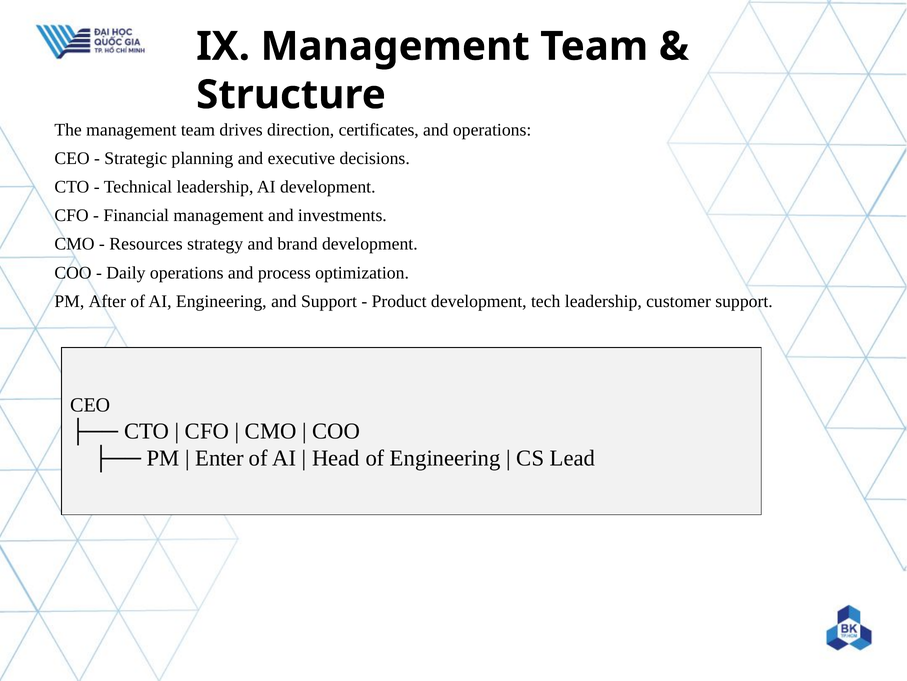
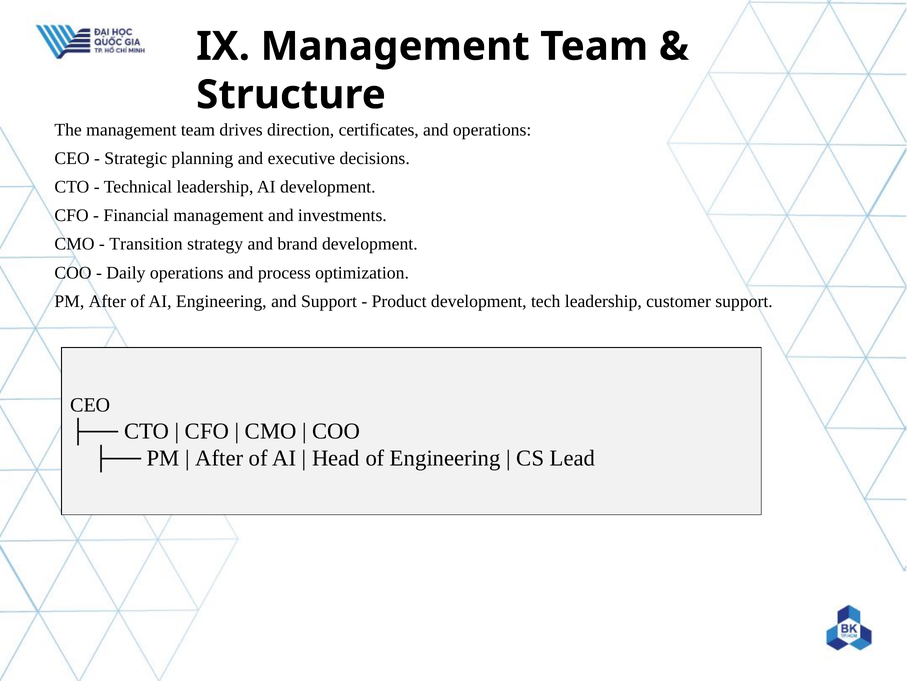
Resources: Resources -> Transition
Enter at (220, 458): Enter -> After
